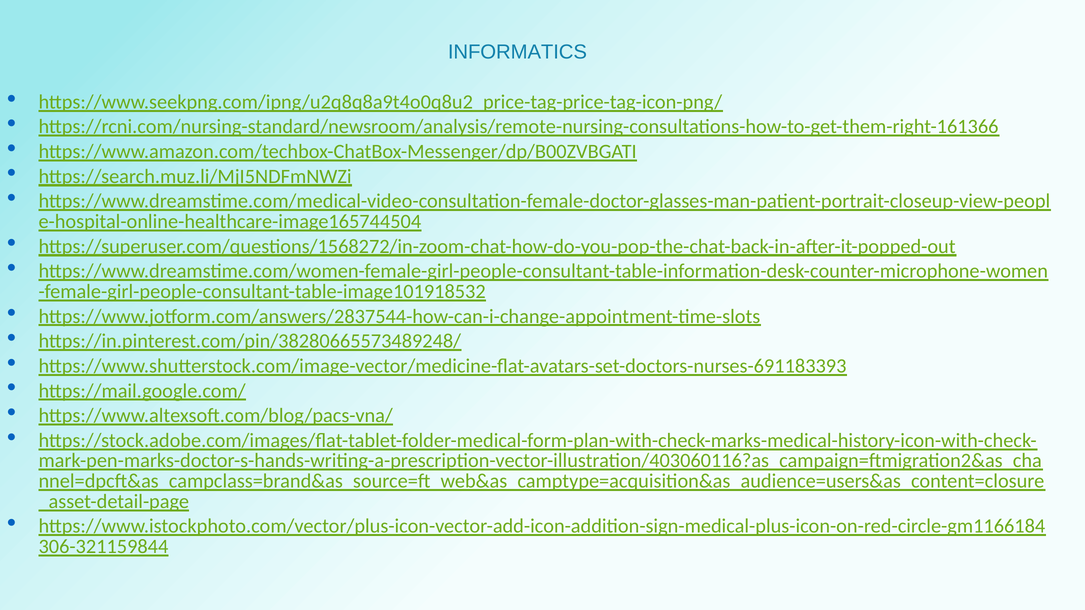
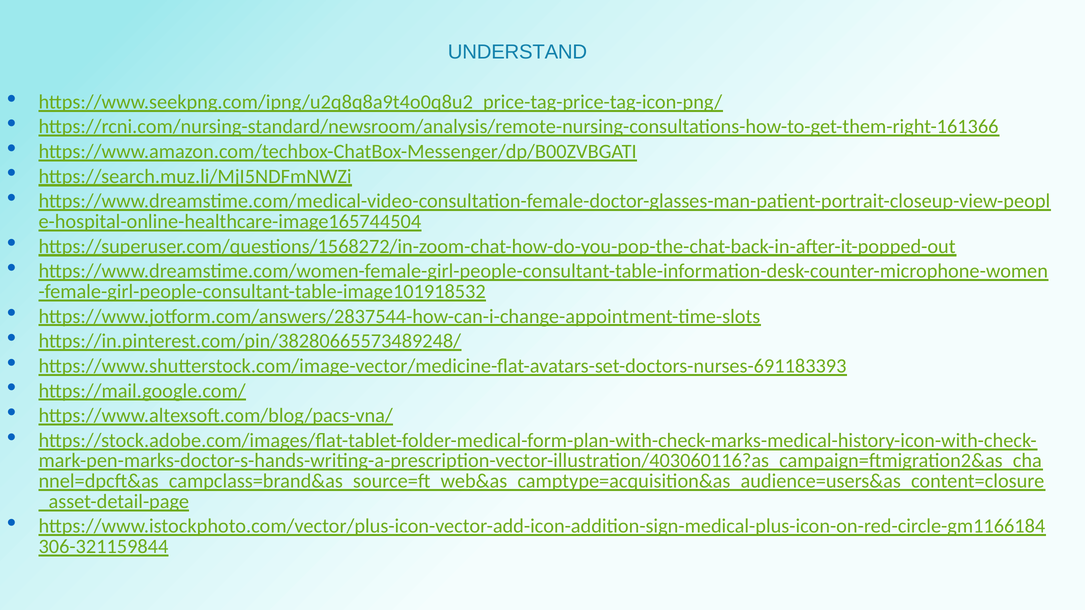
INFORMATICS: INFORMATICS -> UNDERSTAND
